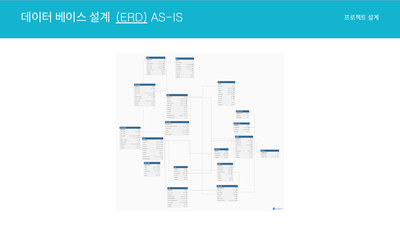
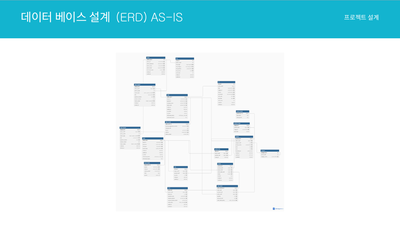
ERD underline: present -> none
